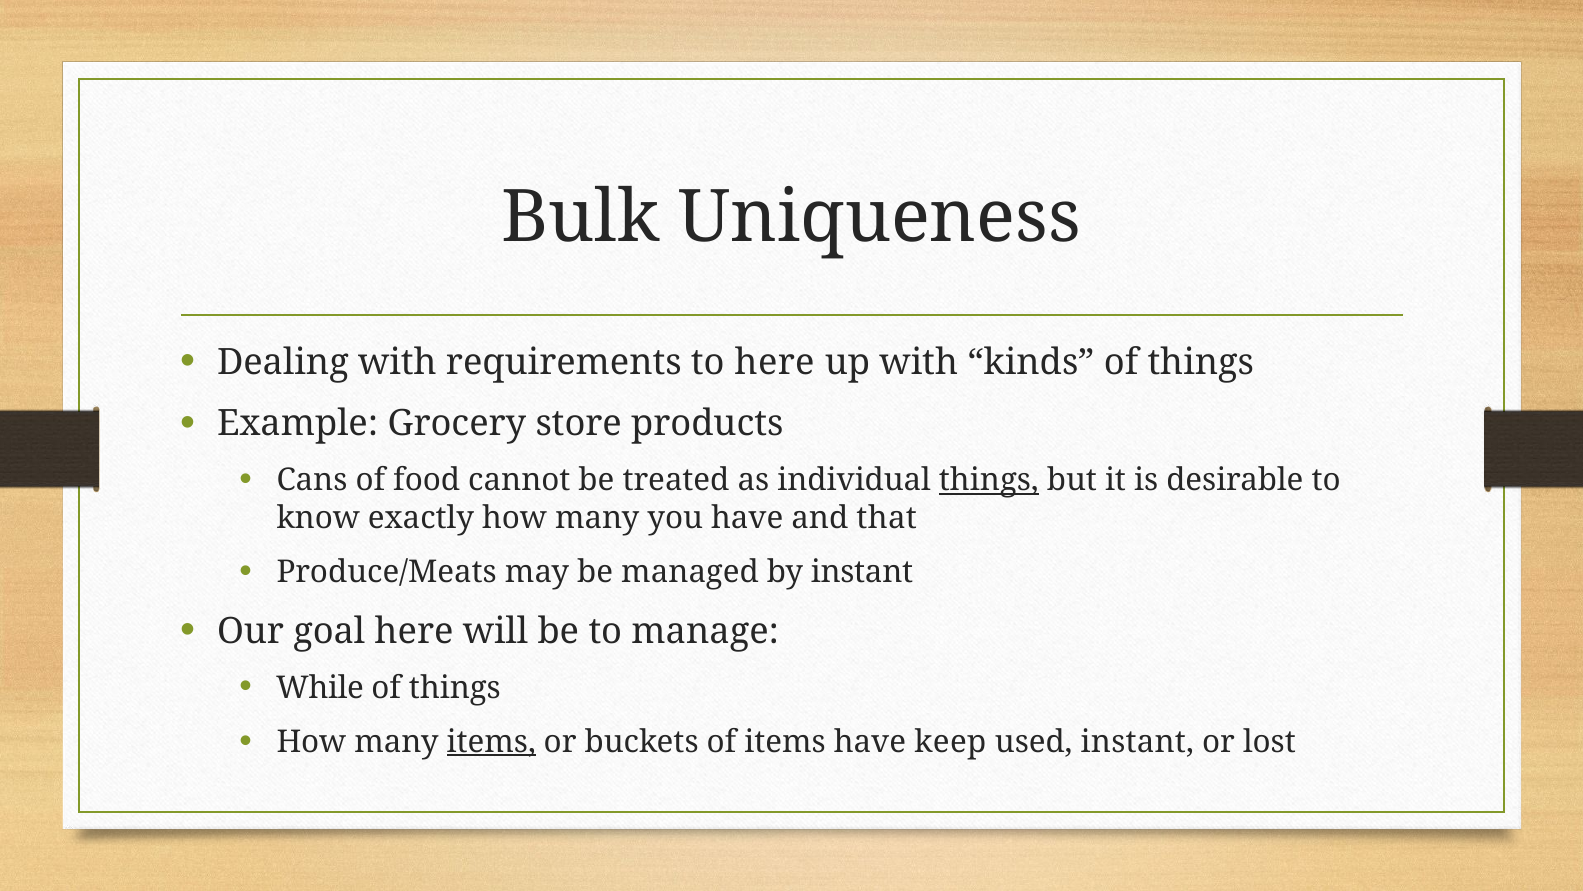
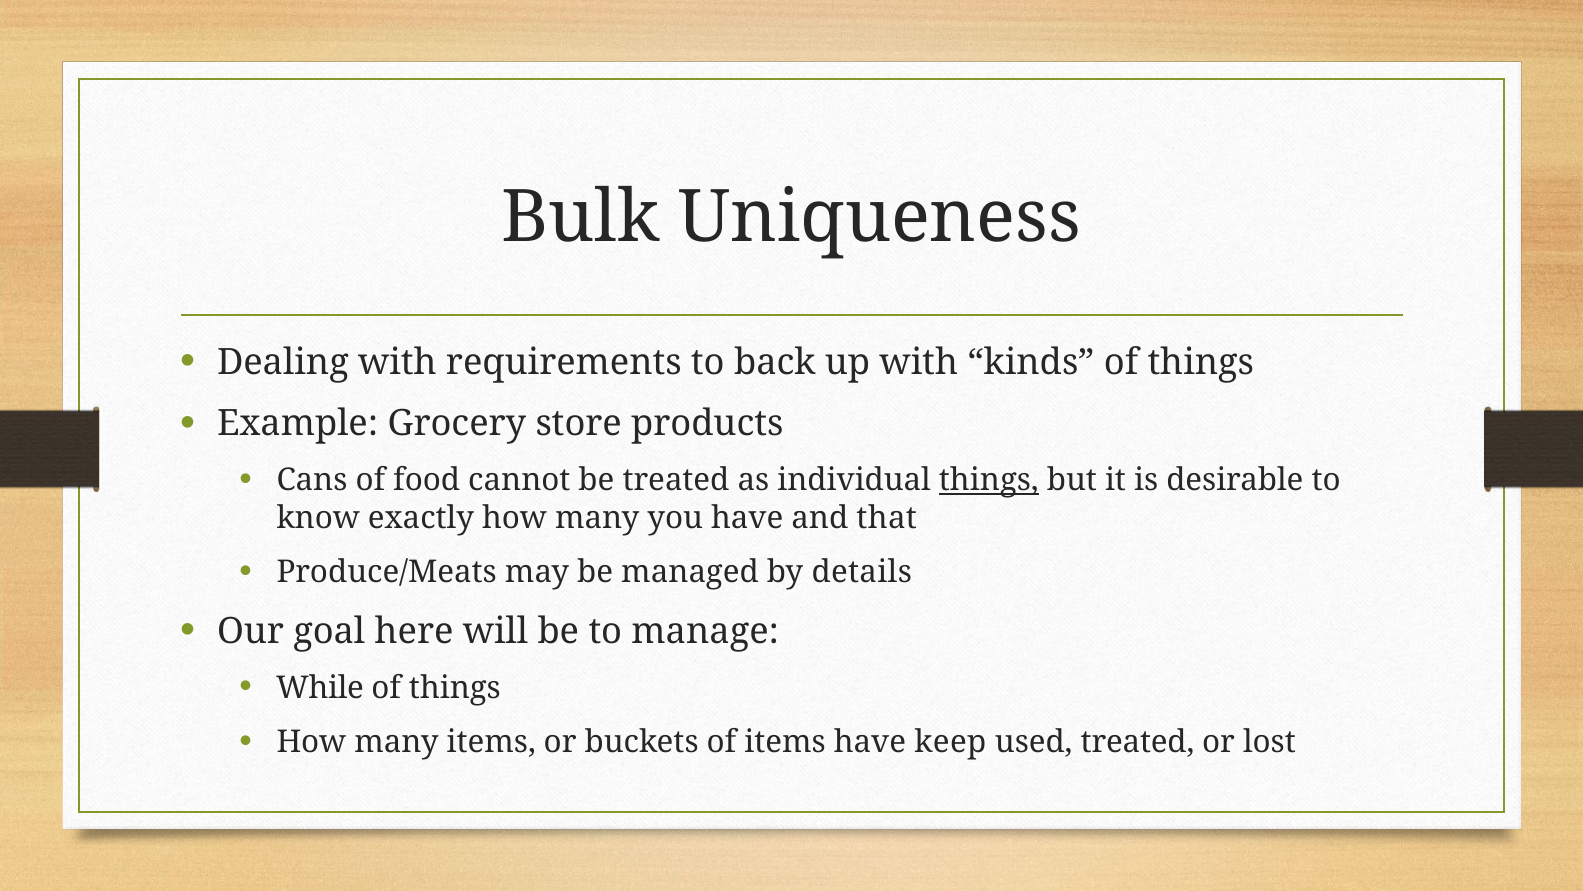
to here: here -> back
by instant: instant -> details
items at (491, 741) underline: present -> none
used instant: instant -> treated
